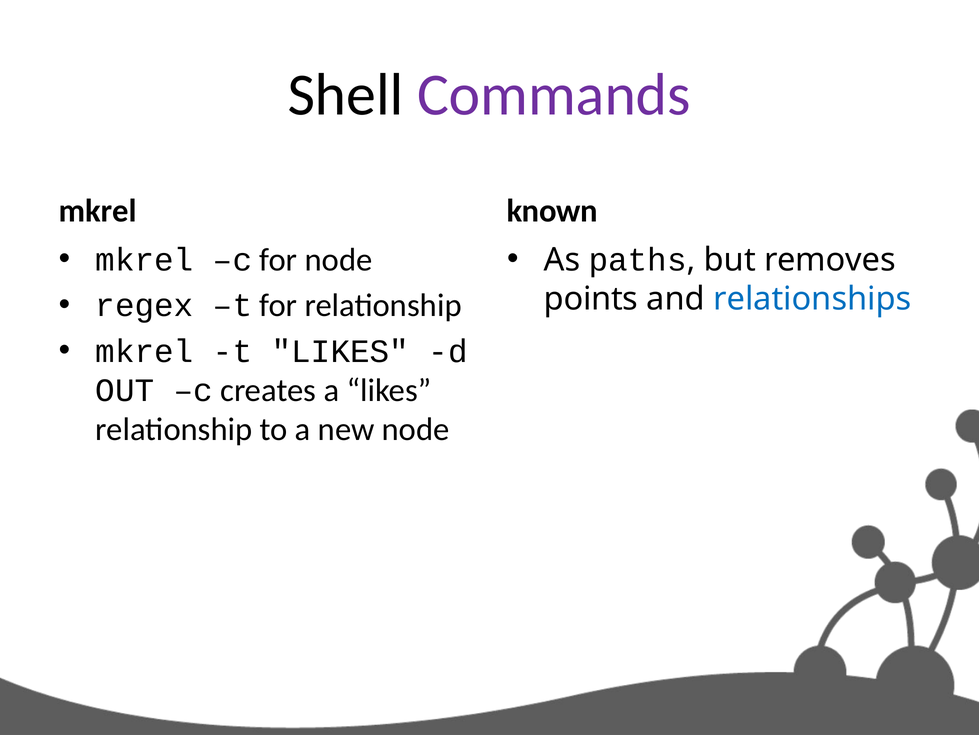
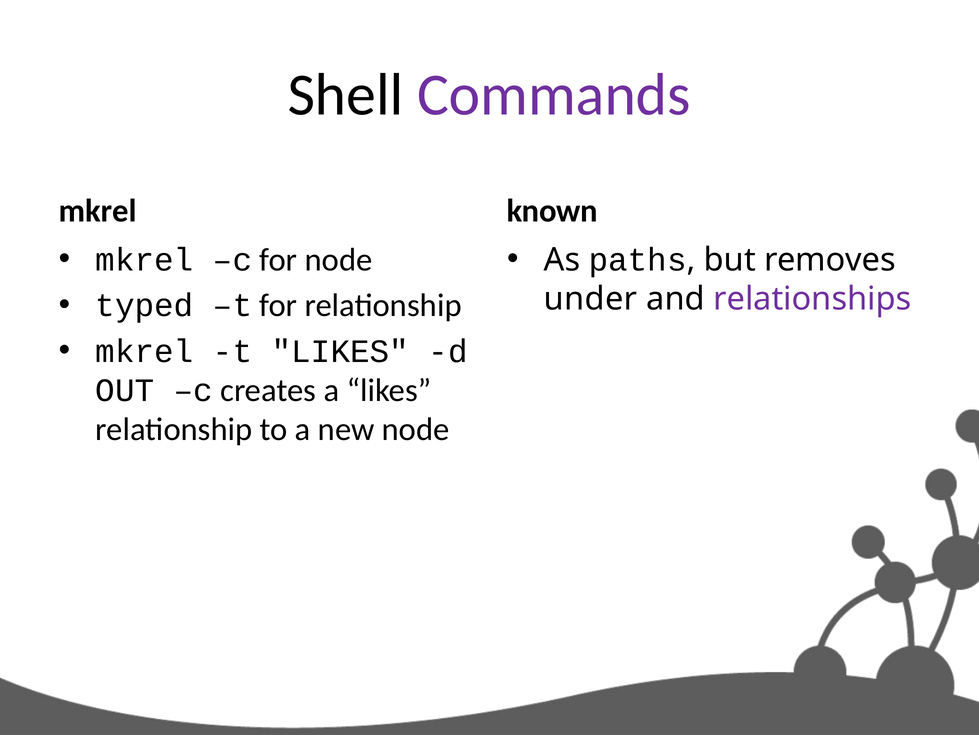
regex: regex -> typed
points: points -> under
relationships colour: blue -> purple
